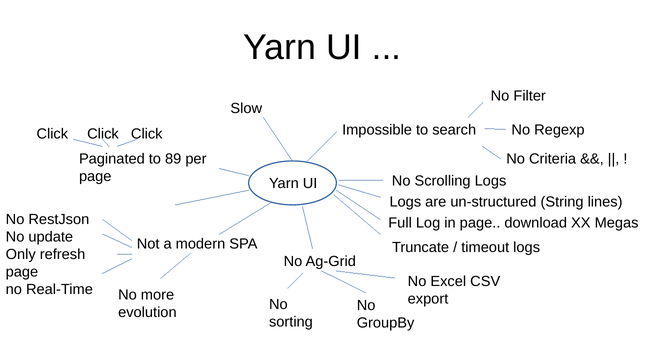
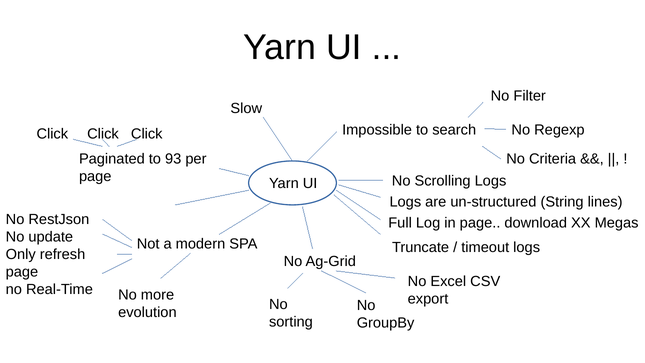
89: 89 -> 93
